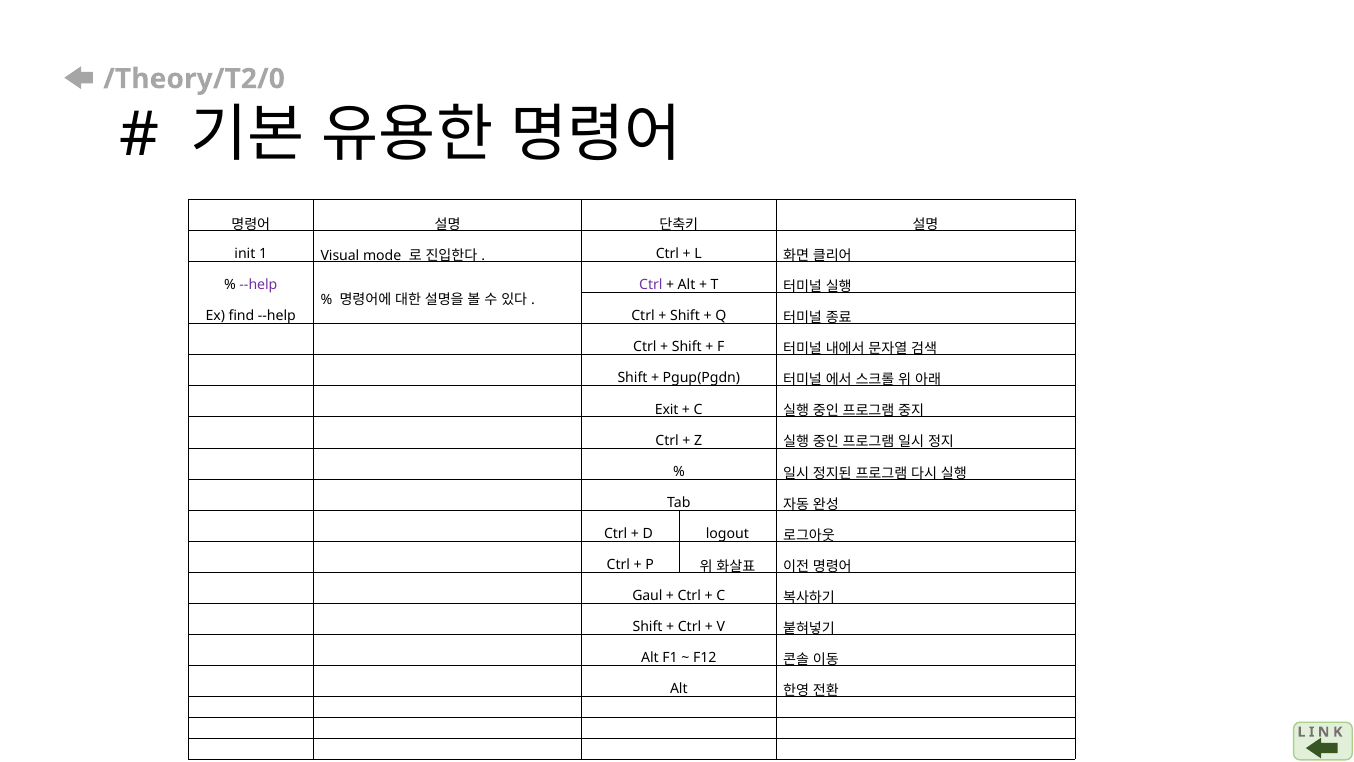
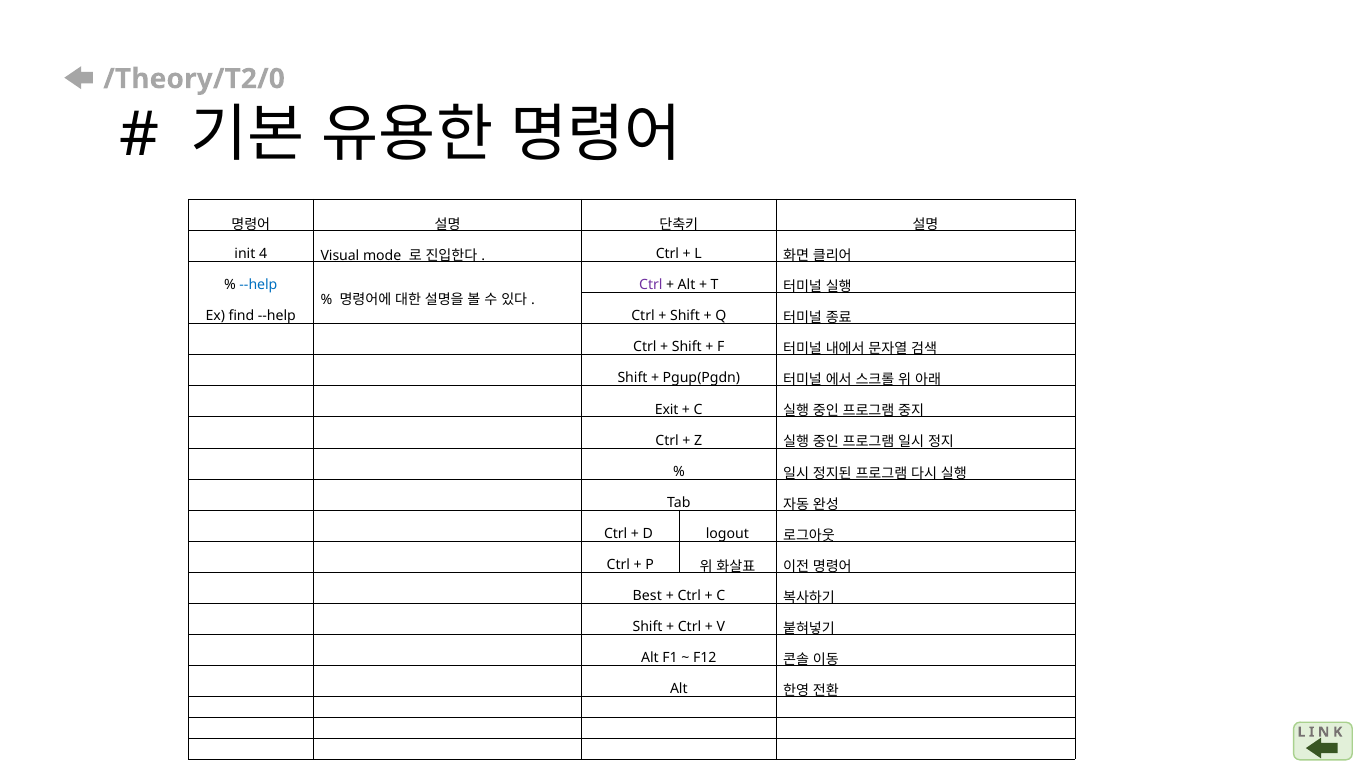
1: 1 -> 4
--help at (258, 285) colour: purple -> blue
Gaul: Gaul -> Best
